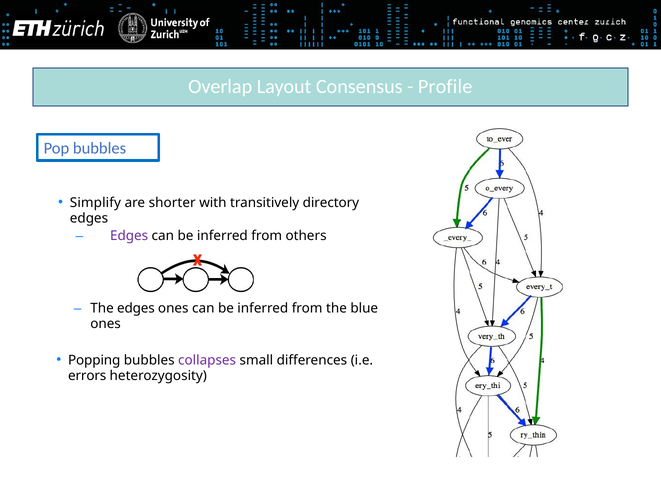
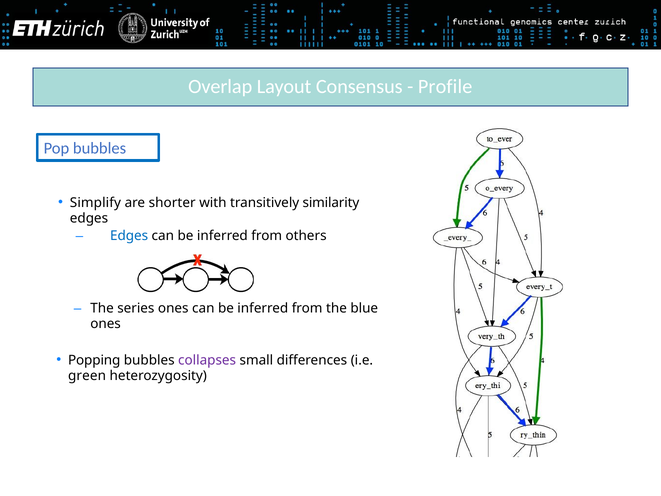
directory: directory -> similarity
Edges at (129, 235) colour: purple -> blue
The edges: edges -> series
errors: errors -> green
